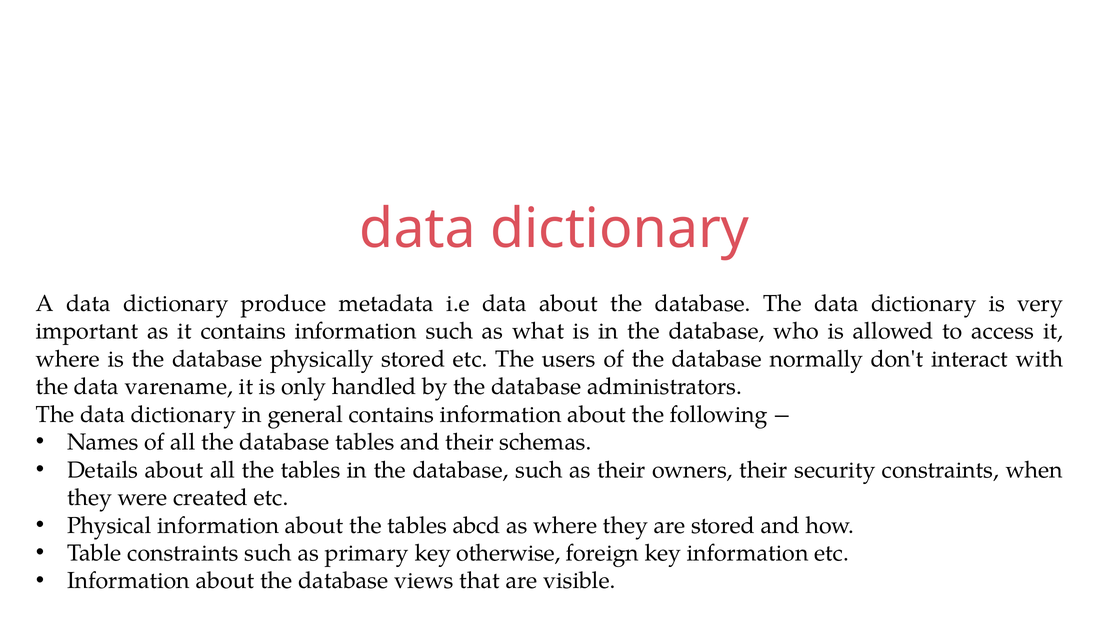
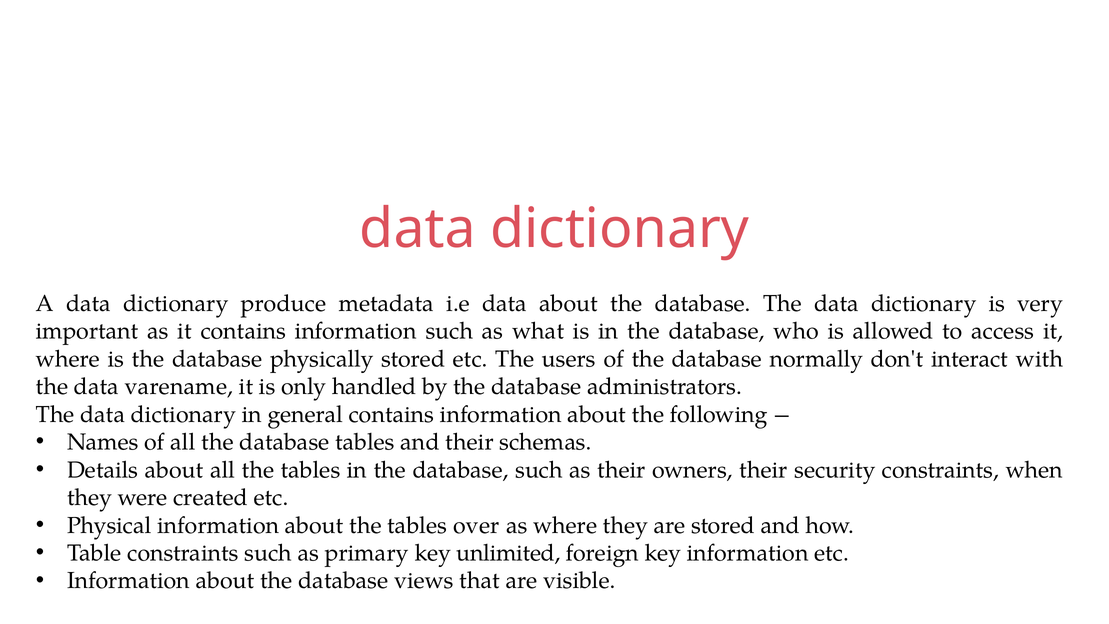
abcd: abcd -> over
otherwise: otherwise -> unlimited
